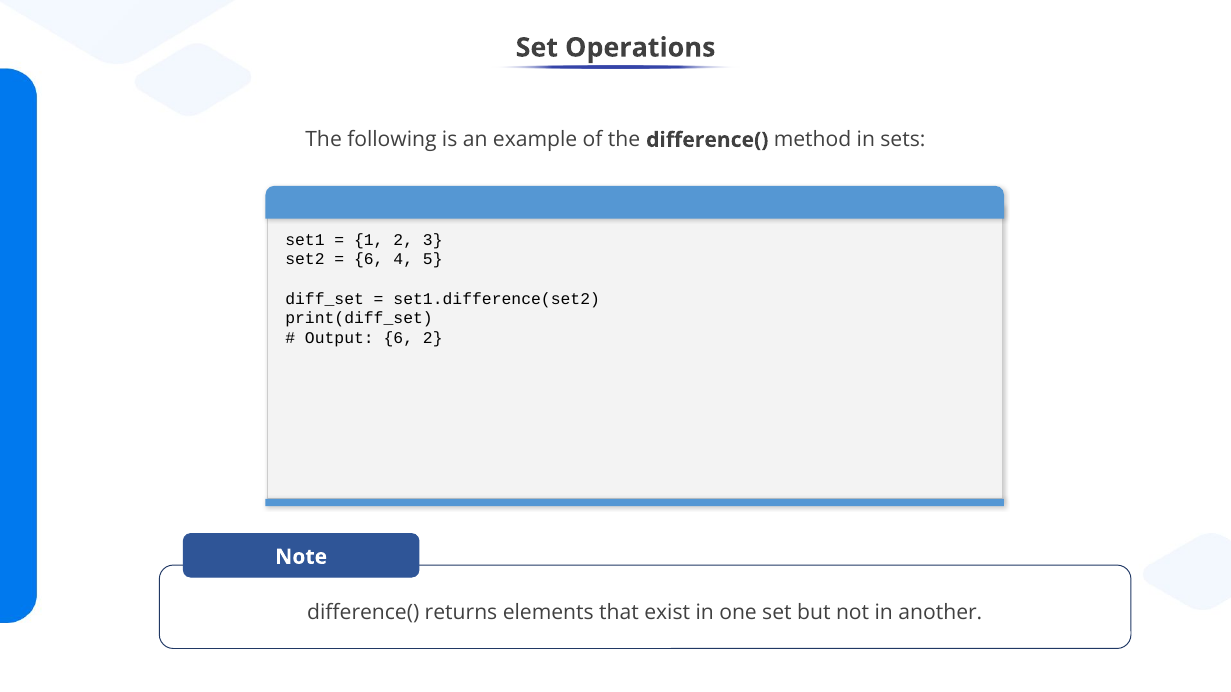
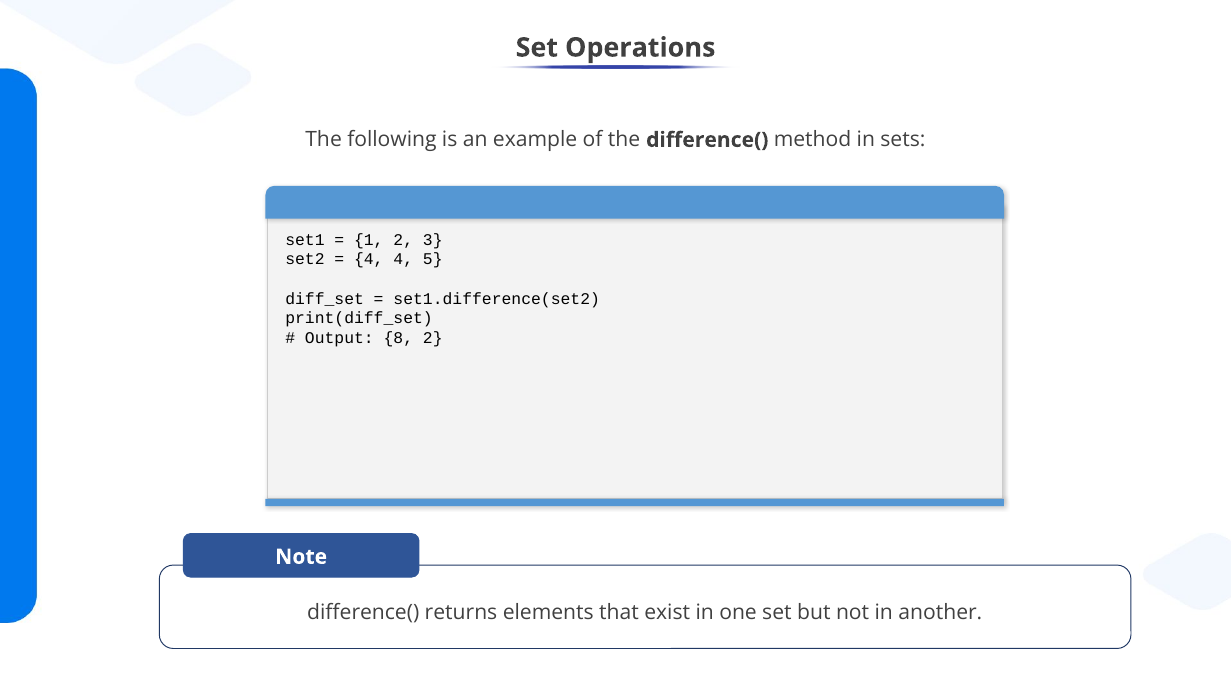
6 at (369, 260): 6 -> 4
Output 6: 6 -> 8
